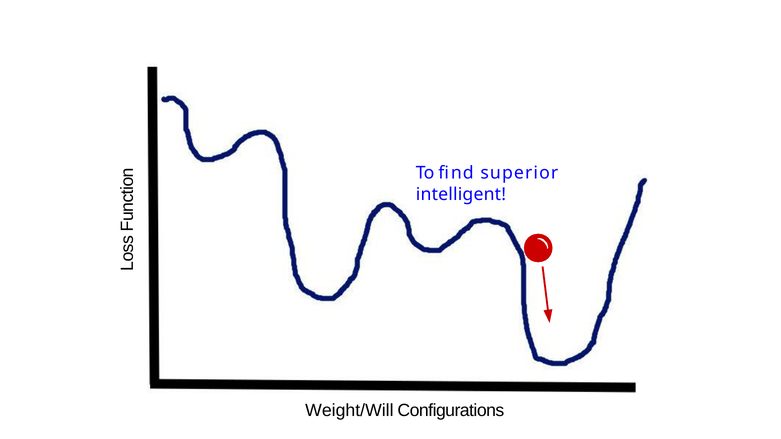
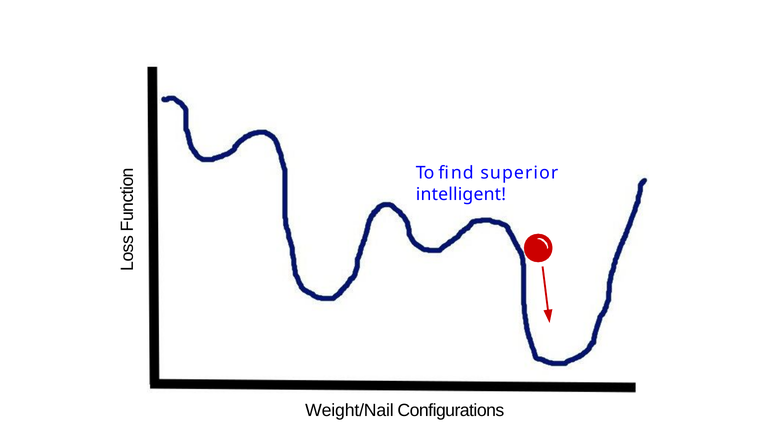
Weight/Will: Weight/Will -> Weight/Nail
